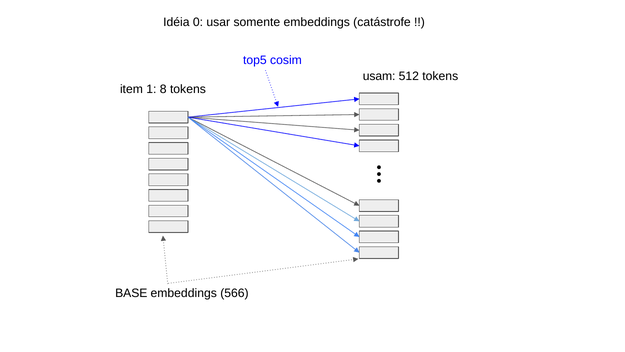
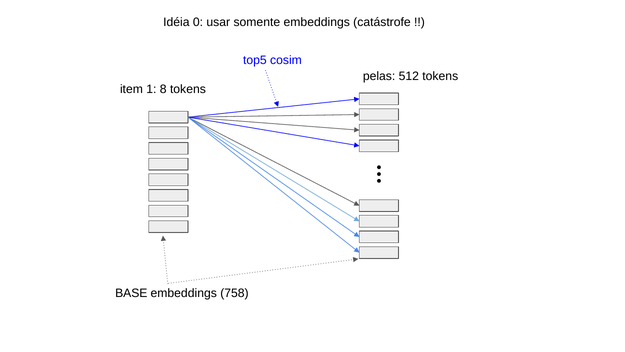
usam: usam -> pelas
566: 566 -> 758
